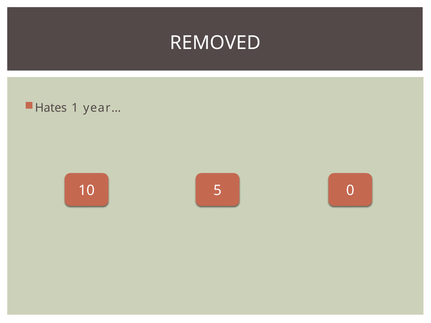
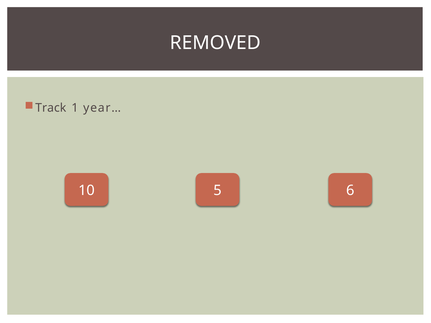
Hates: Hates -> Track
0: 0 -> 6
